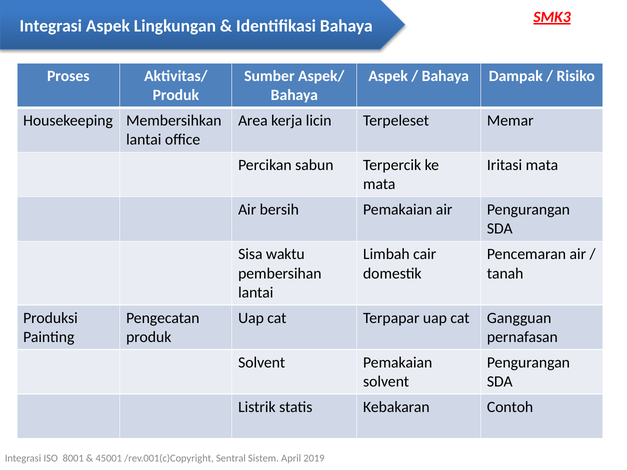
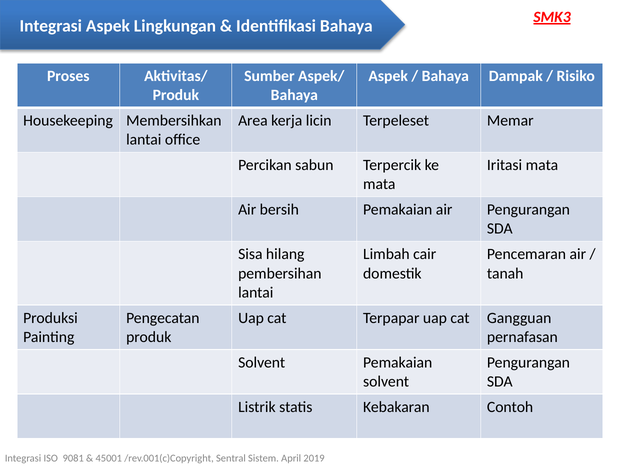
waktu: waktu -> hilang
8001: 8001 -> 9081
